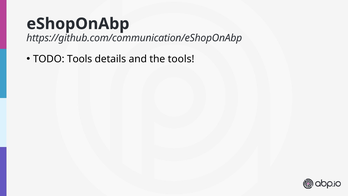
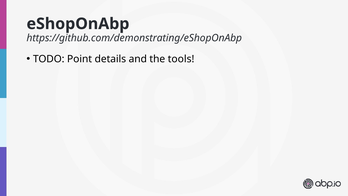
https://github.com/communication/eShopOnAbp: https://github.com/communication/eShopOnAbp -> https://github.com/demonstrating/eShopOnAbp
TODO Tools: Tools -> Point
